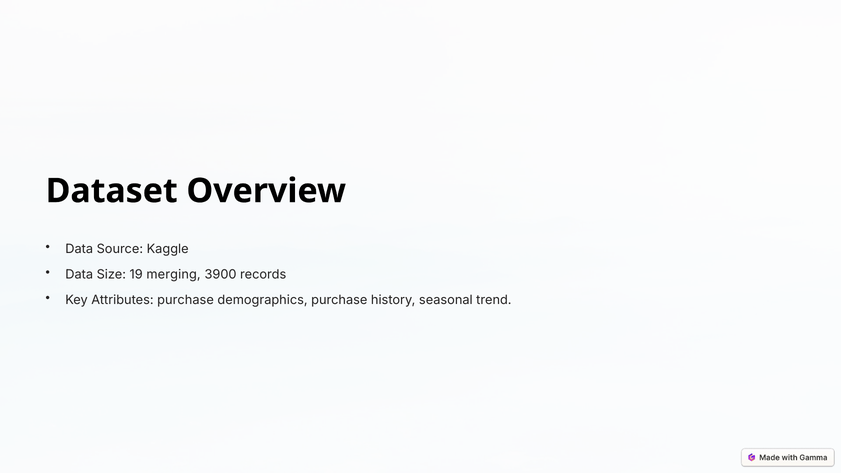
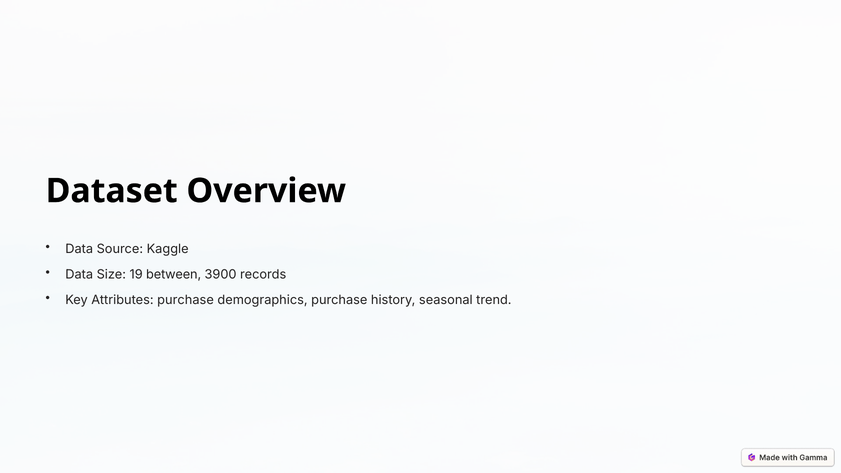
merging: merging -> between
